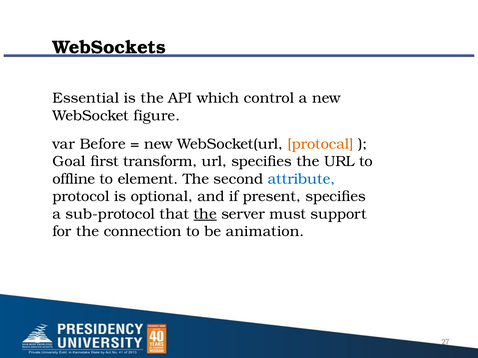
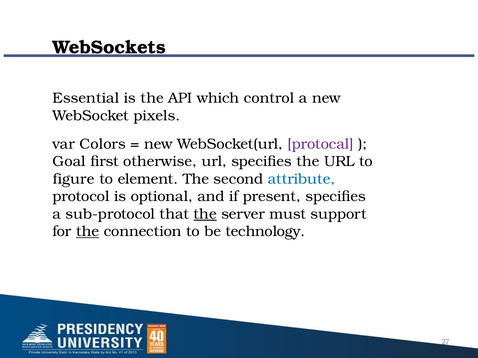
figure: figure -> pixels
Before: Before -> Colors
protocal colour: orange -> purple
transform: transform -> otherwise
offline: offline -> figure
the at (88, 232) underline: none -> present
animation: animation -> technology
